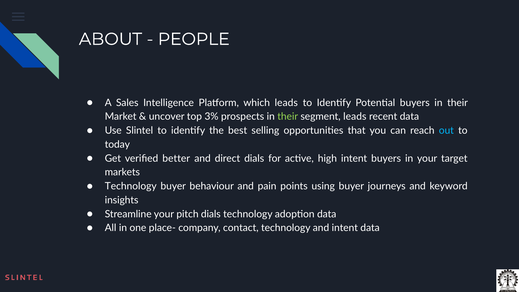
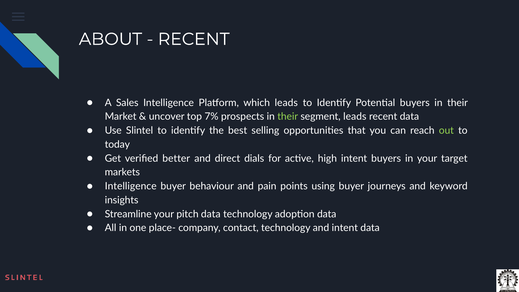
PEOPLE at (194, 39): PEOPLE -> RECENT
3%: 3% -> 7%
out colour: light blue -> light green
Technology at (131, 186): Technology -> Intelligence
pitch dials: dials -> data
